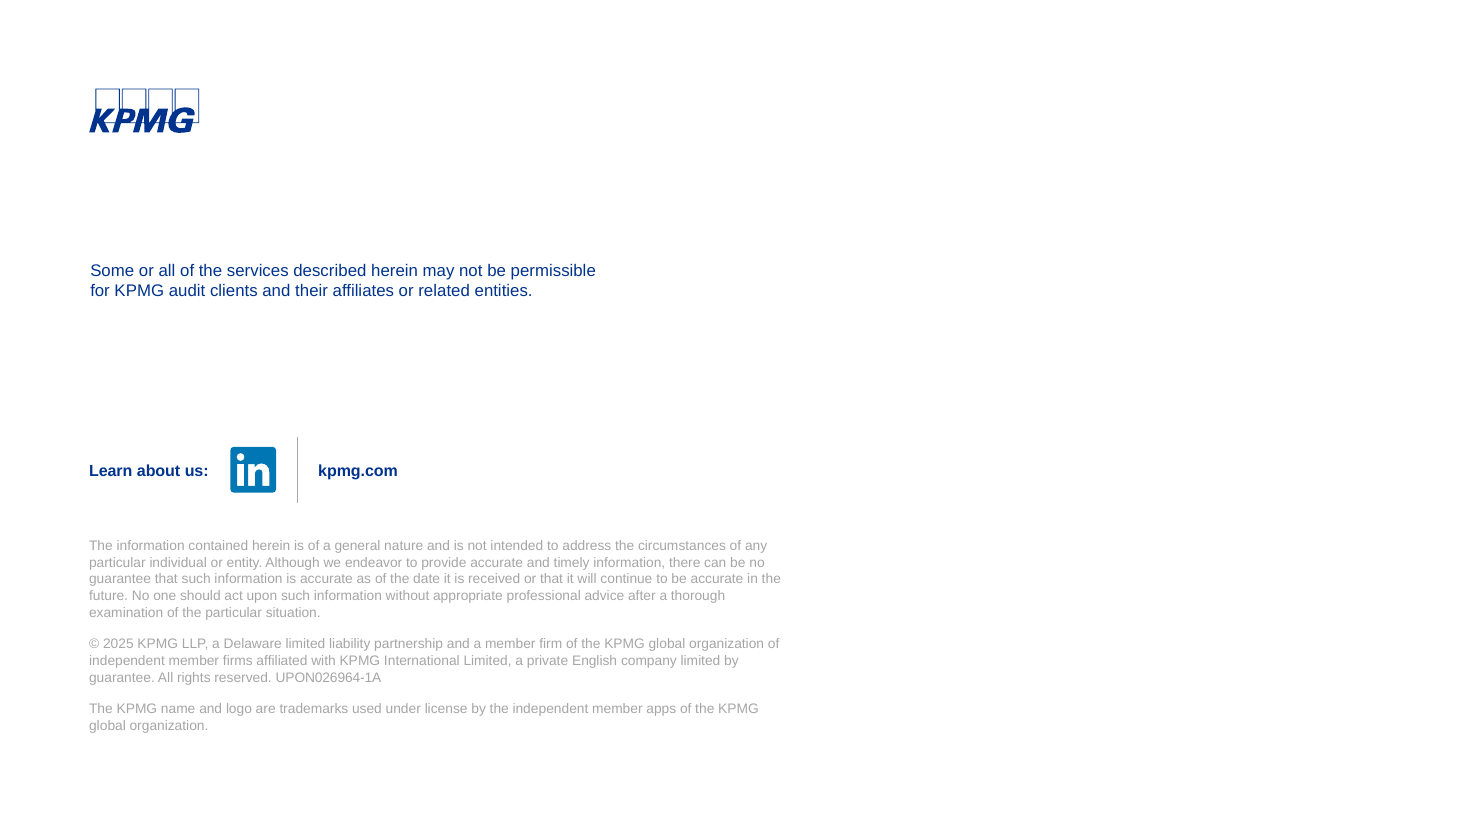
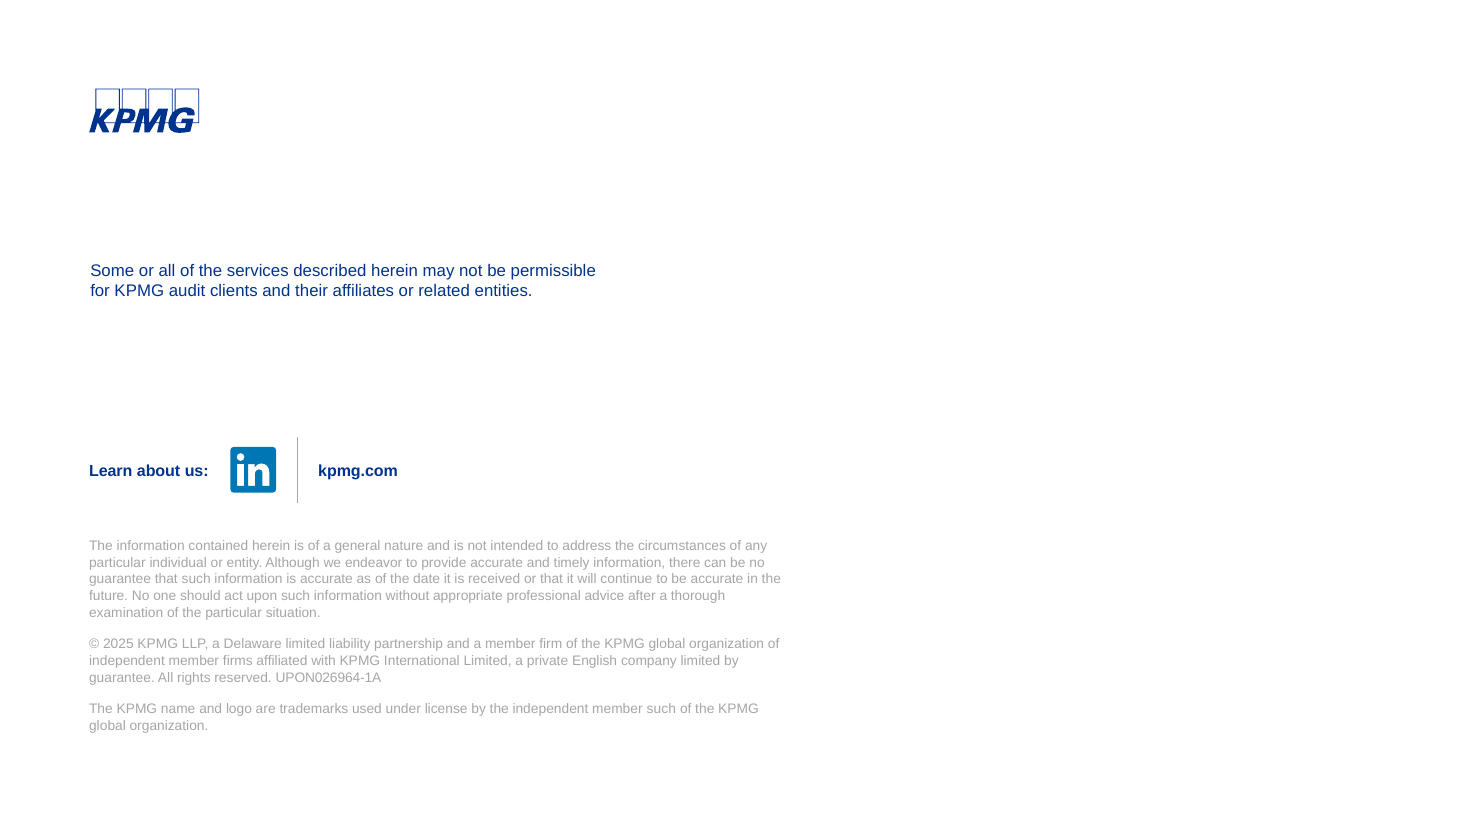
member apps: apps -> such
